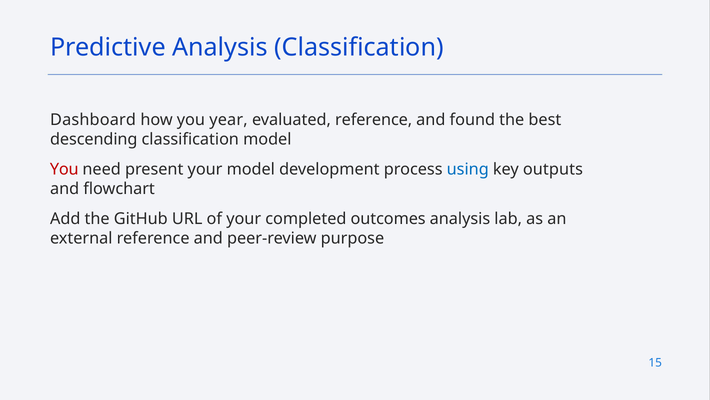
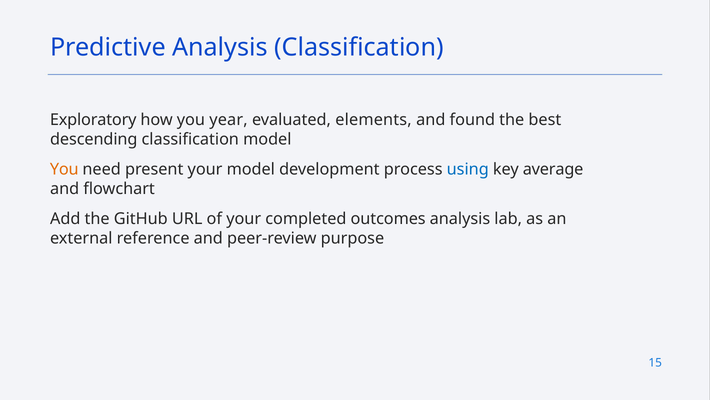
Dashboard: Dashboard -> Exploratory
evaluated reference: reference -> elements
You at (64, 169) colour: red -> orange
outputs: outputs -> average
